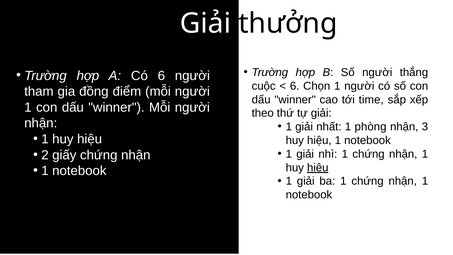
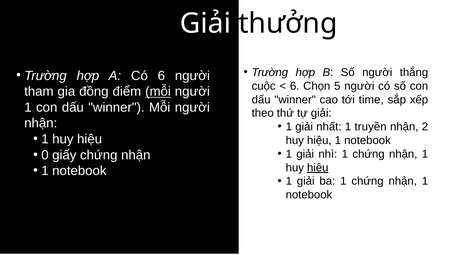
Chọn 1: 1 -> 5
mỗi at (158, 91) underline: none -> present
phòng: phòng -> truyền
3: 3 -> 2
2: 2 -> 0
